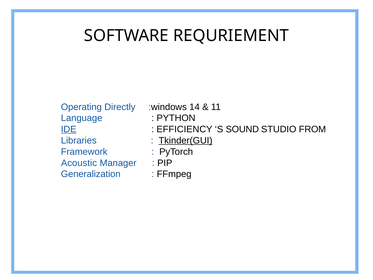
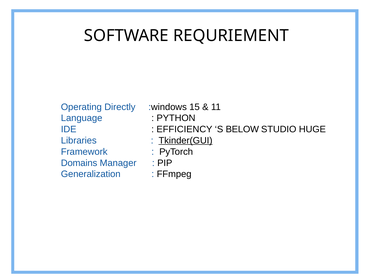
14: 14 -> 15
IDE underline: present -> none
SOUND: SOUND -> BELOW
FROM: FROM -> HUGE
Acoustic: Acoustic -> Domains
